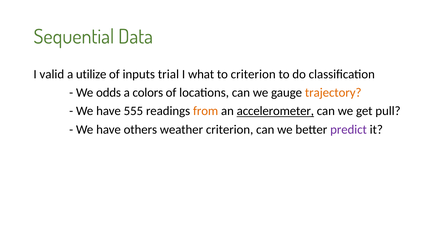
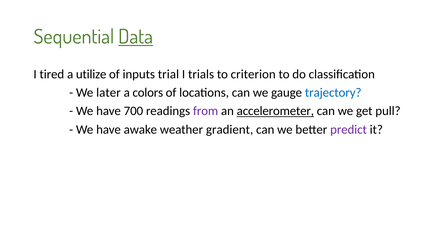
Data underline: none -> present
valid: valid -> tired
what: what -> trials
odds: odds -> later
trajectory colour: orange -> blue
555: 555 -> 700
from colour: orange -> purple
others: others -> awake
weather criterion: criterion -> gradient
